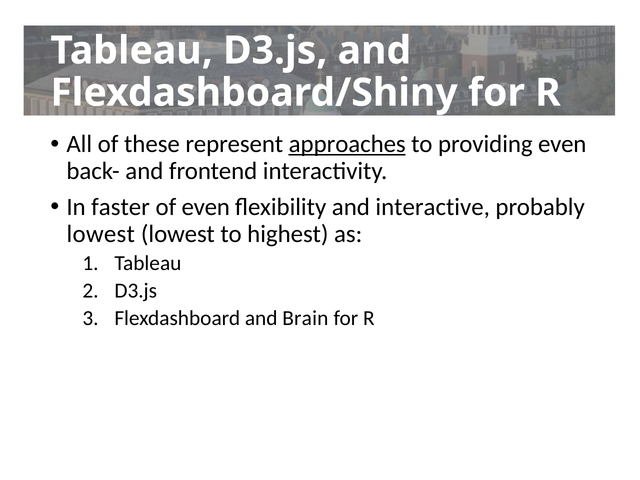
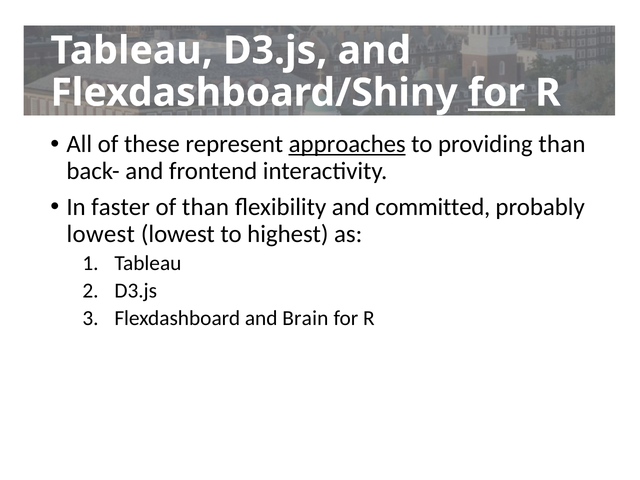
for at (496, 93) underline: none -> present
providing even: even -> than
of even: even -> than
interactive: interactive -> committed
